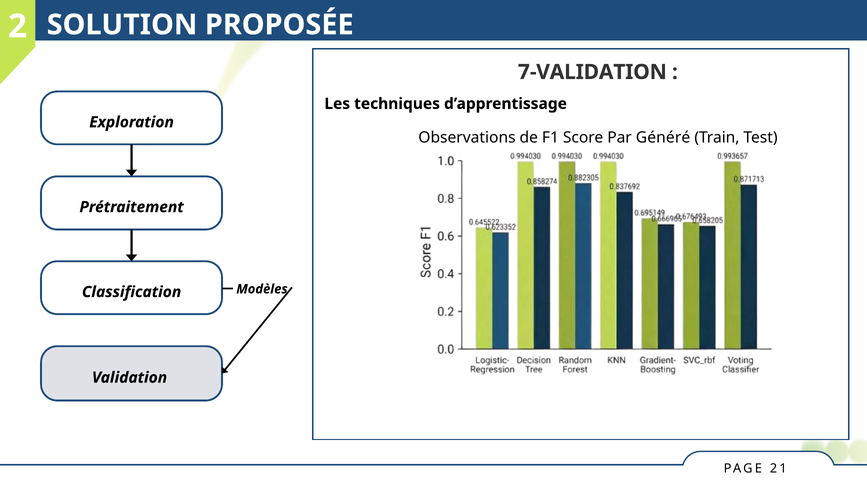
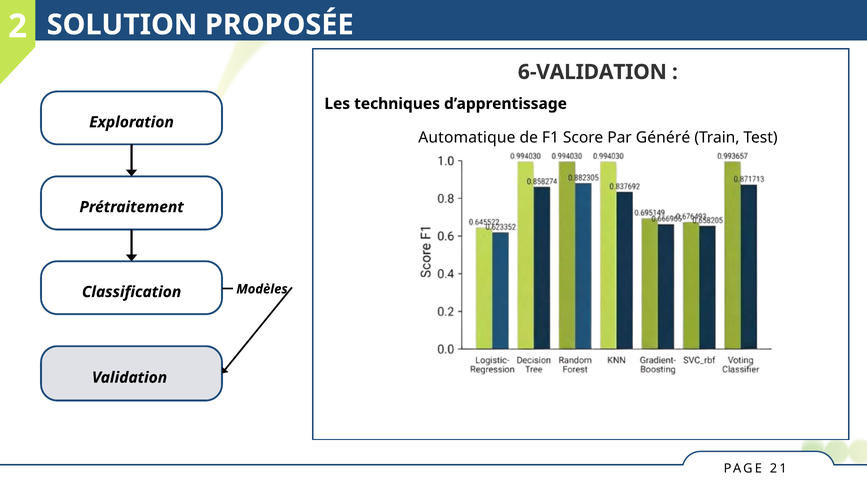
7-VALIDATION: 7-VALIDATION -> 6-VALIDATION
Observations: Observations -> Automatique
